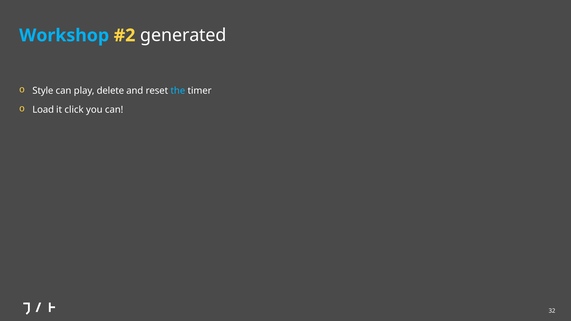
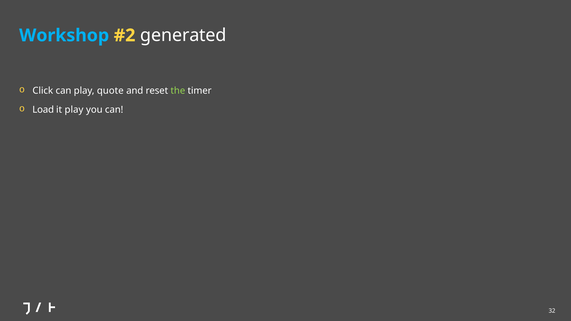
Style: Style -> Click
delete: delete -> quote
the colour: light blue -> light green
it click: click -> play
